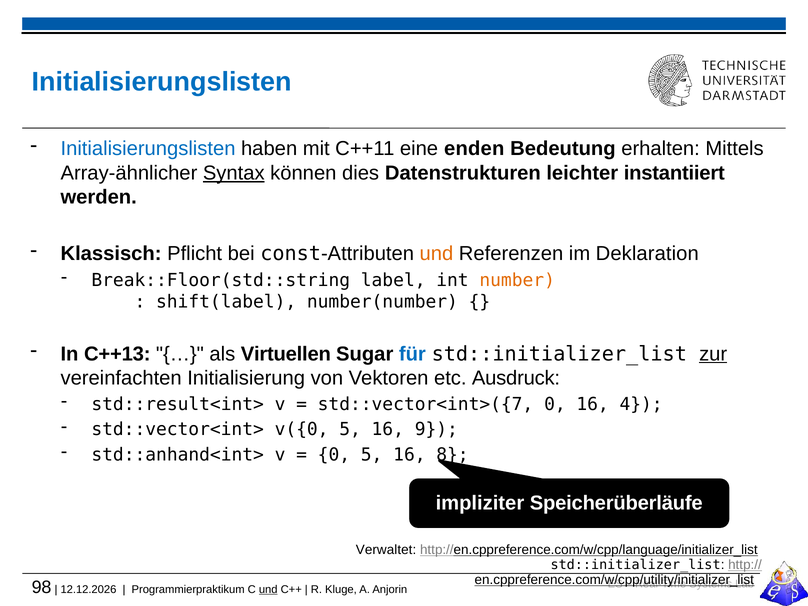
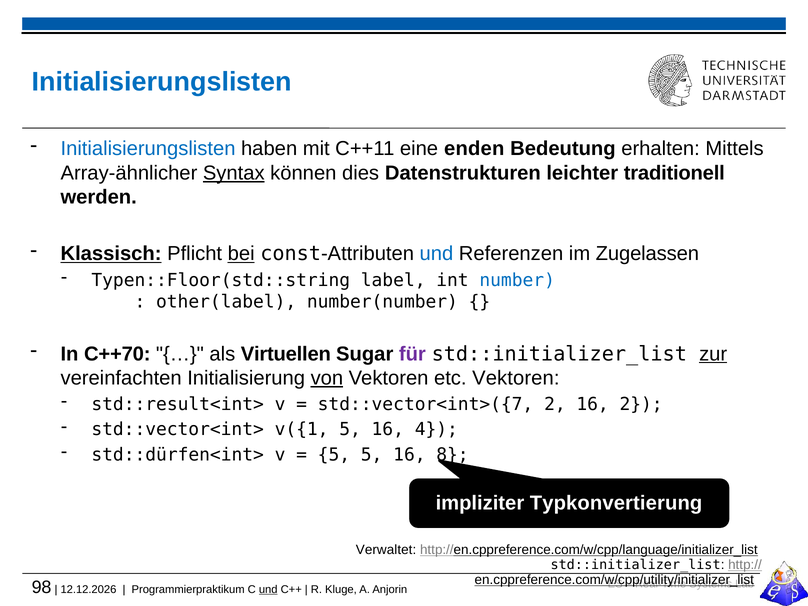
instantiiert: instantiiert -> traditionell
Klassisch underline: none -> present
bei underline: none -> present
und at (436, 254) colour: orange -> blue
Deklaration: Deklaration -> Zugelassen
Break::Floor(std::string: Break::Floor(std::string -> Typen::Floor(std::string
number colour: orange -> blue
shift(label: shift(label -> other(label
C++13: C++13 -> C++70
für colour: blue -> purple
von underline: none -> present
etc Ausdruck: Ausdruck -> Vektoren
std::vector<int>({7 0: 0 -> 2
16 4: 4 -> 2
v({0: v({0 -> v({1
9: 9 -> 4
std::anhand<int>: std::anhand<int> -> std::dürfen<int>
0 at (334, 455): 0 -> 5
Speicherüberläufe: Speicherüberläufe -> Typkonvertierung
